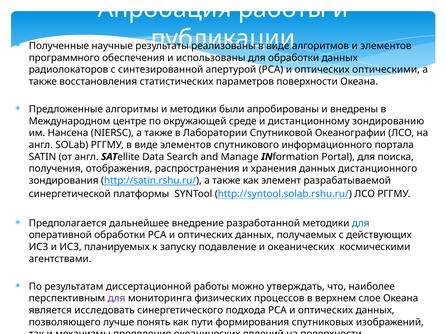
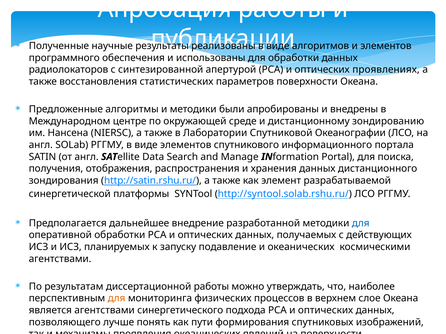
оптическими: оптическими -> проявлениях
для at (117, 299) colour: purple -> orange
является исследовать: исследовать -> агентствами
